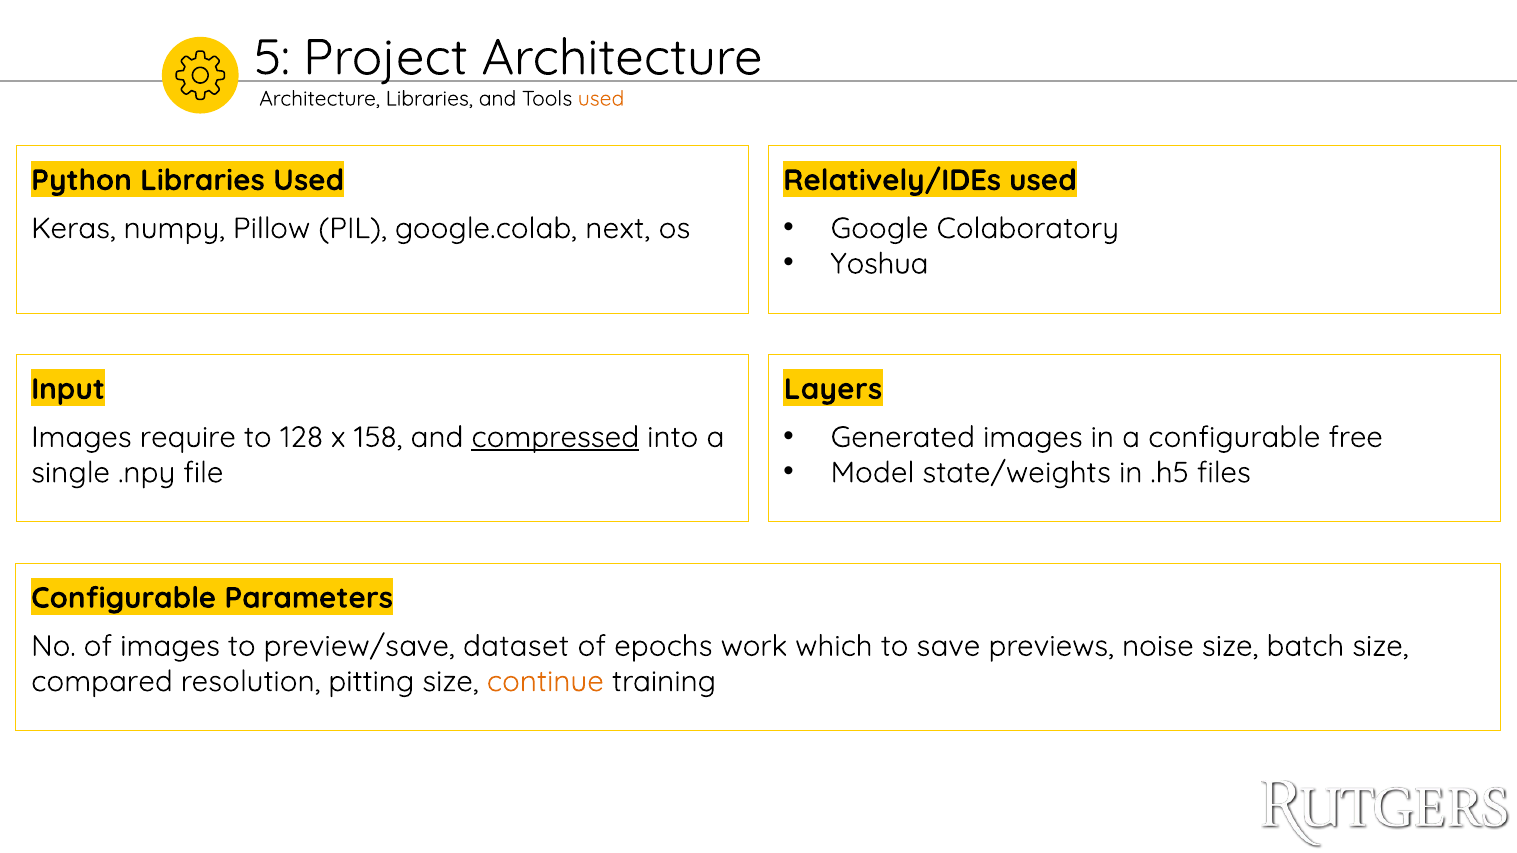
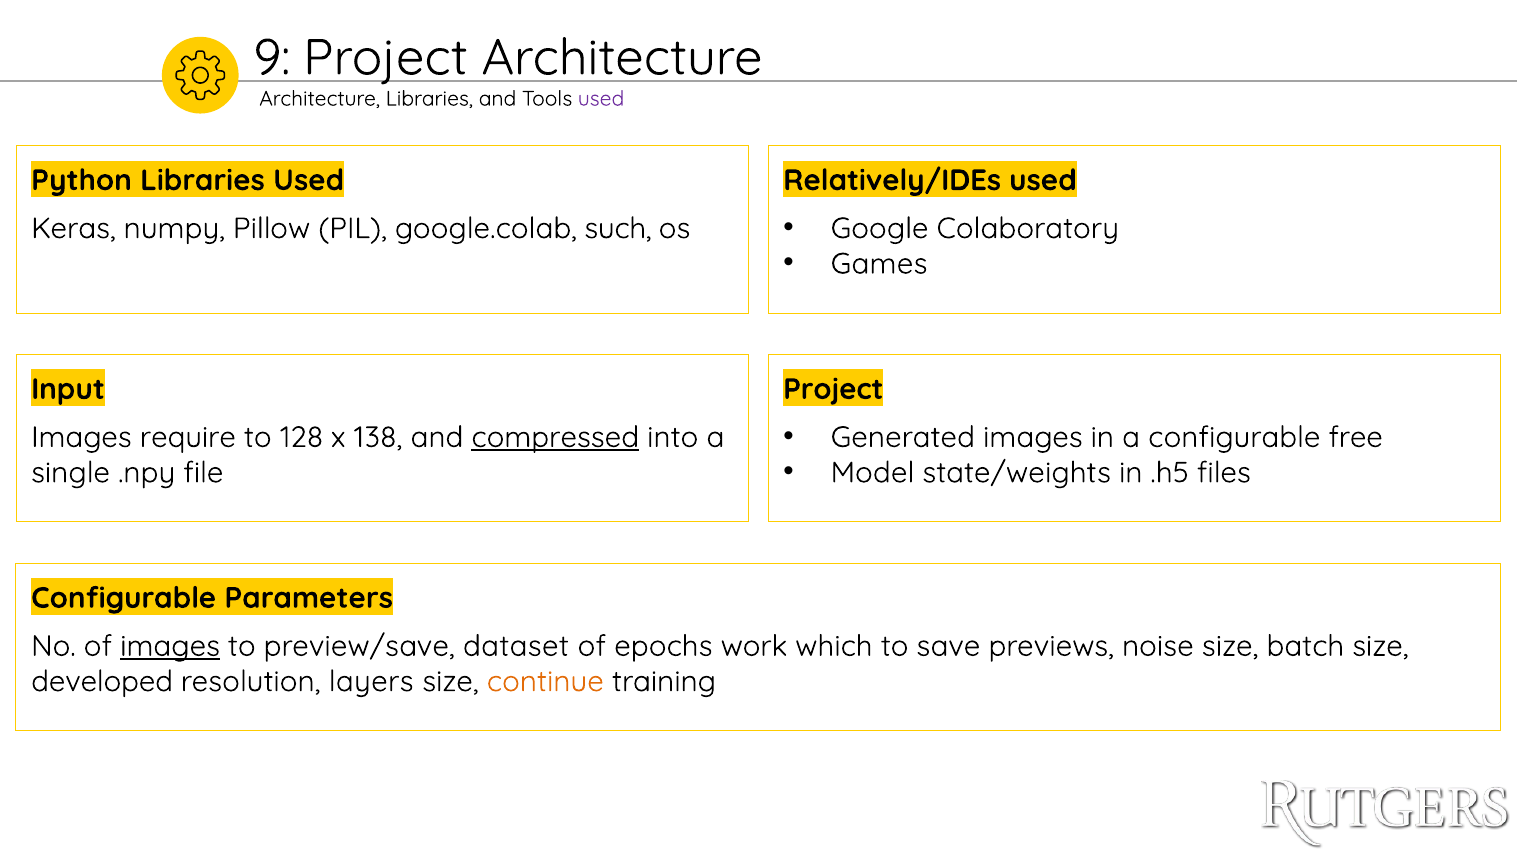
5: 5 -> 9
used at (601, 99) colour: orange -> purple
next: next -> such
Yoshua: Yoshua -> Games
Layers at (833, 389): Layers -> Project
158: 158 -> 138
images at (170, 646) underline: none -> present
compared: compared -> developed
pitting: pitting -> layers
